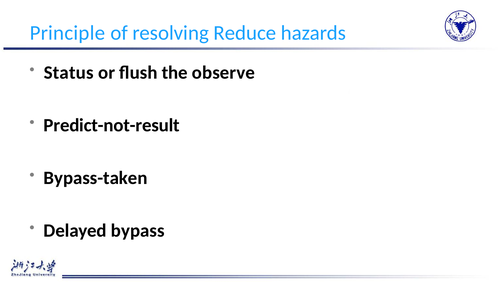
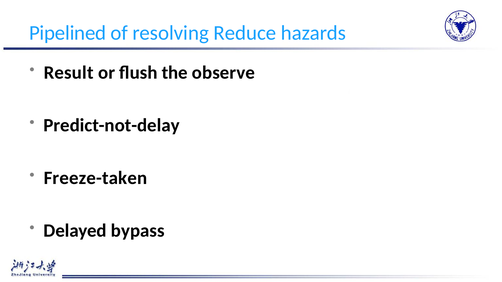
Principle: Principle -> Pipelined
Status: Status -> Result
Predict-not-result: Predict-not-result -> Predict-not-delay
Bypass-taken: Bypass-taken -> Freeze-taken
